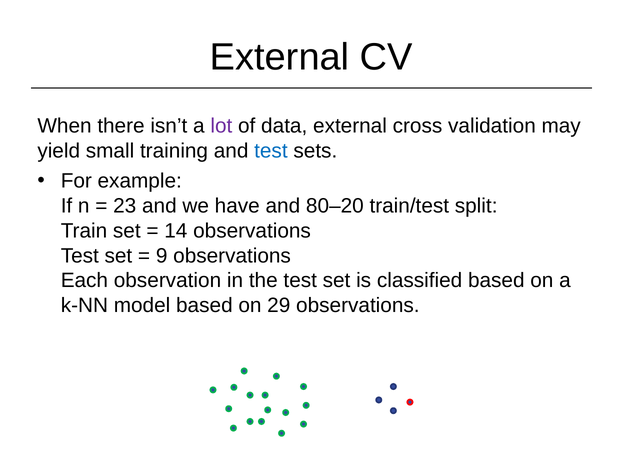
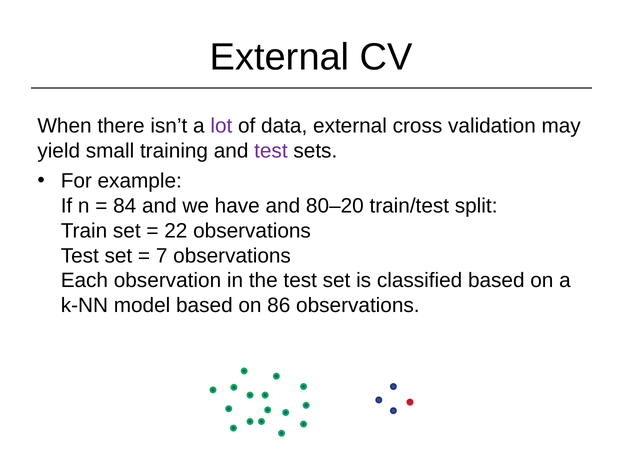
test at (271, 151) colour: blue -> purple
23: 23 -> 84
14: 14 -> 22
9: 9 -> 7
29: 29 -> 86
